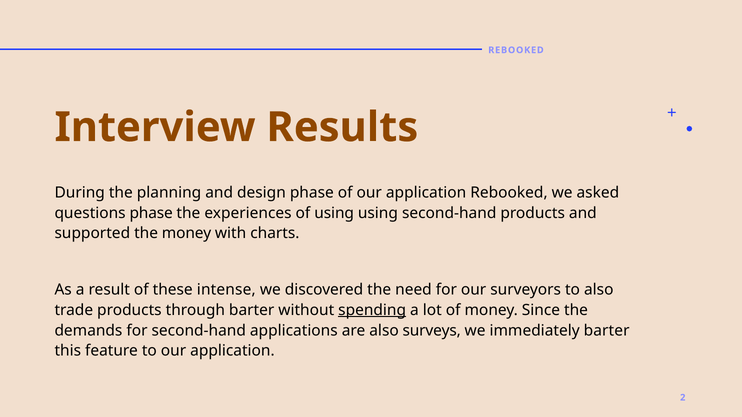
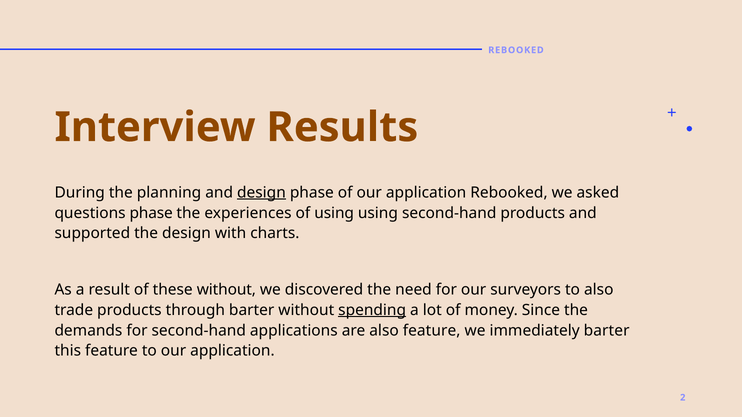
design at (261, 193) underline: none -> present
the money: money -> design
these intense: intense -> without
also surveys: surveys -> feature
